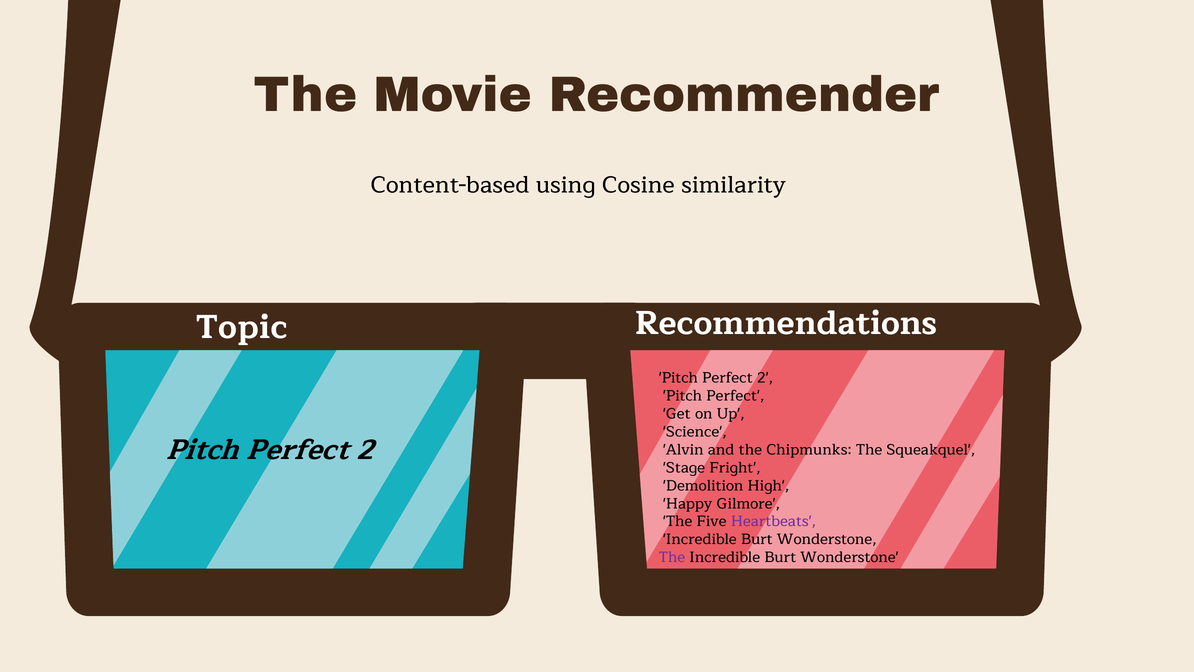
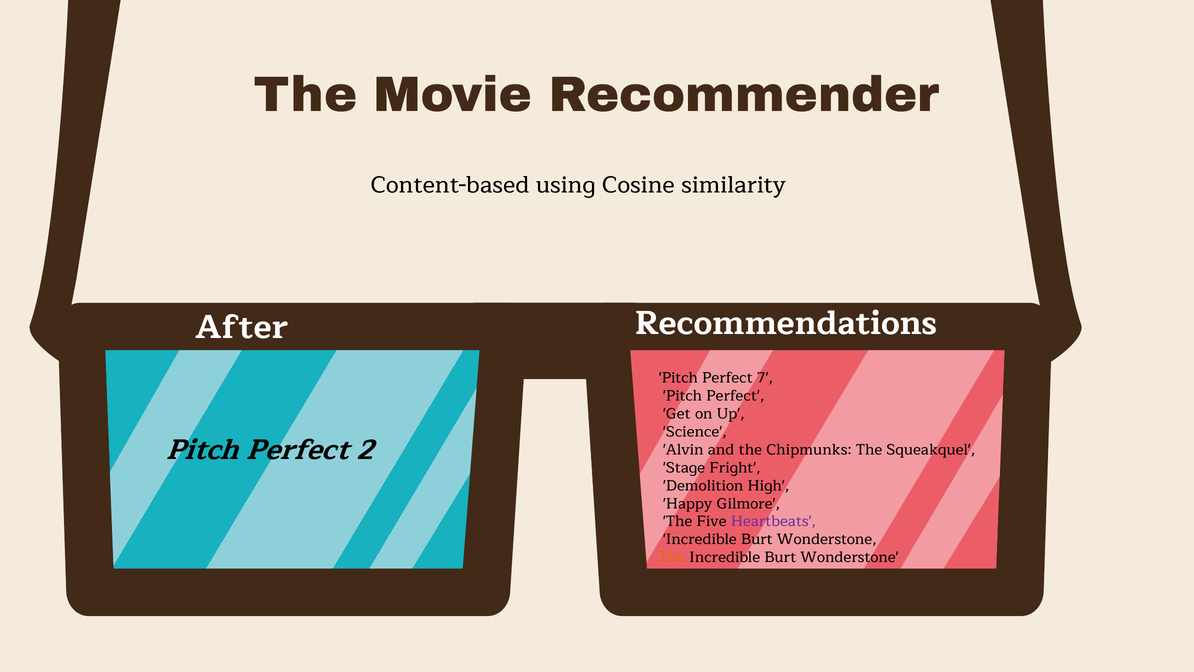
Topic: Topic -> After
2 at (765, 378): 2 -> 7
The at (672, 557) colour: purple -> orange
